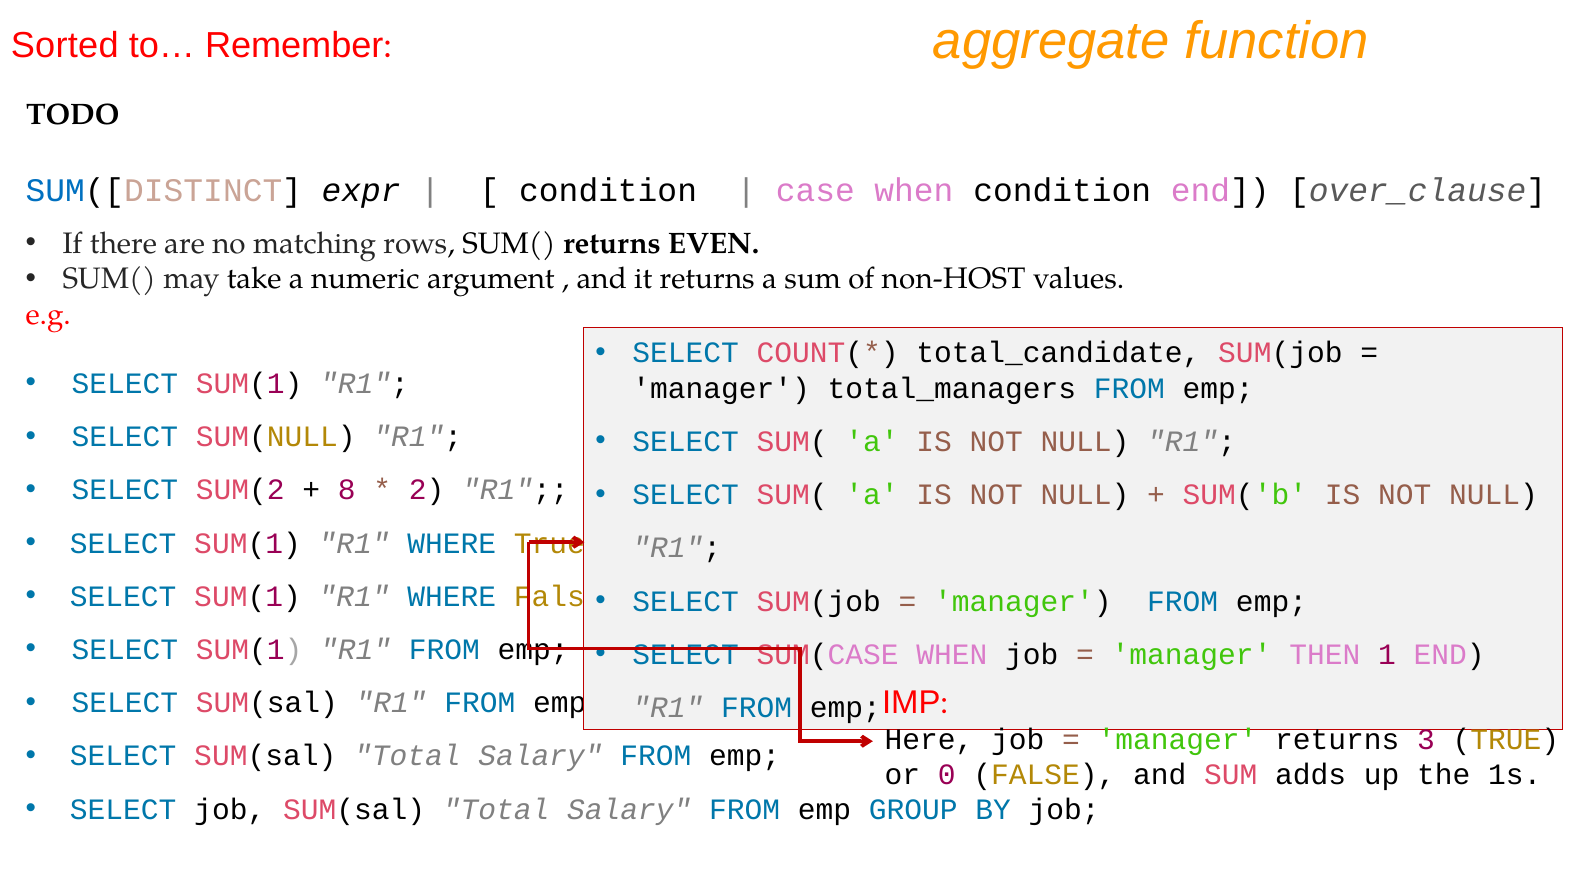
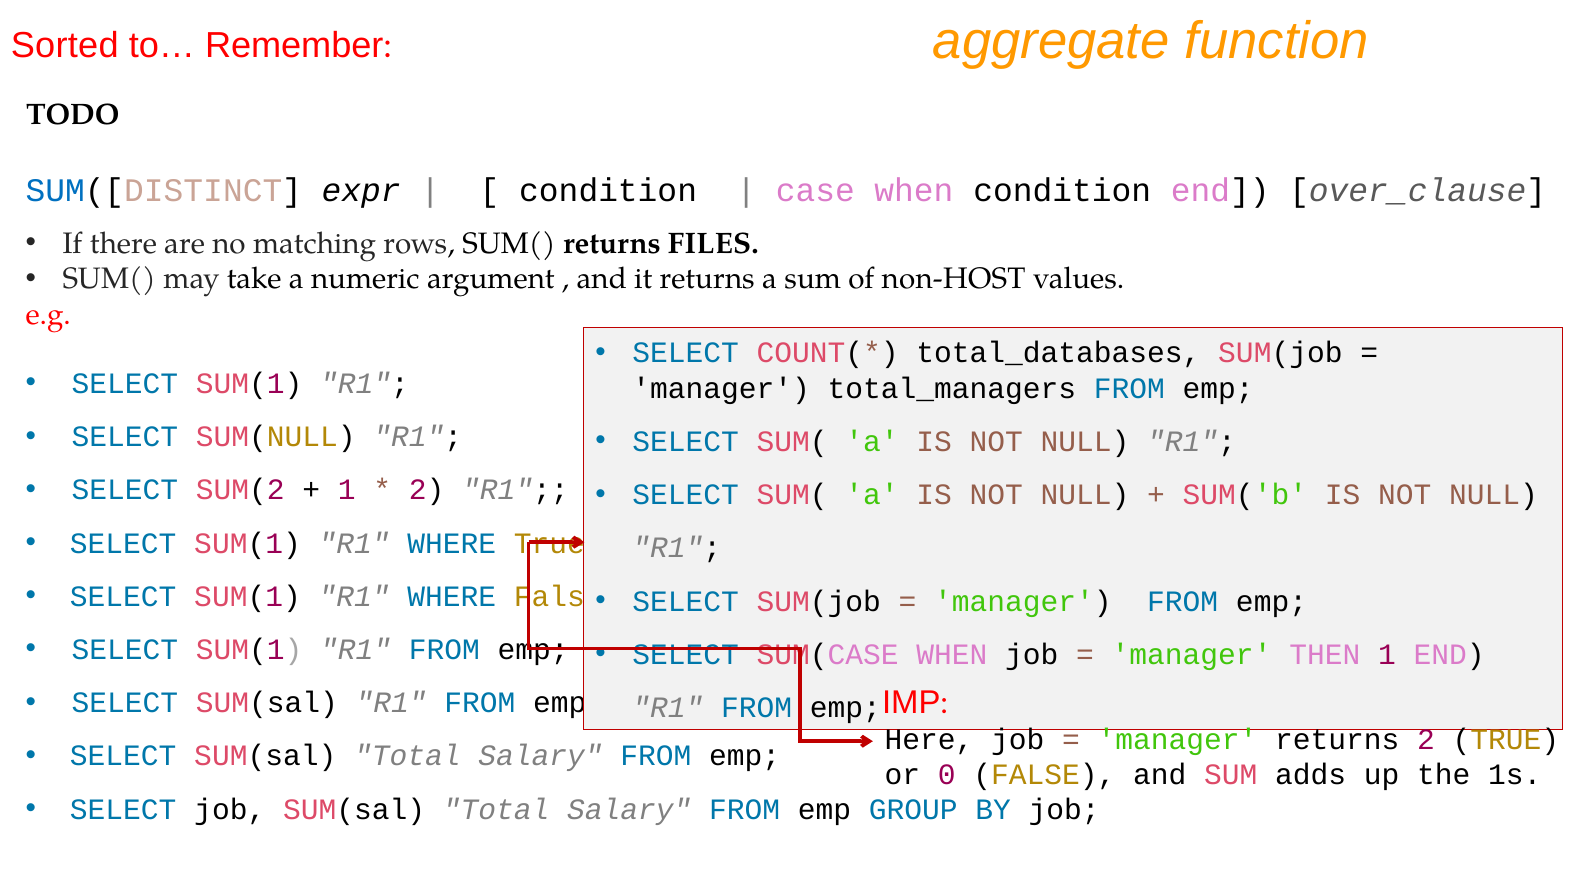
EVEN: EVEN -> FILES
total_candidate: total_candidate -> total_databases
8 at (347, 490): 8 -> 1
returns 3: 3 -> 2
